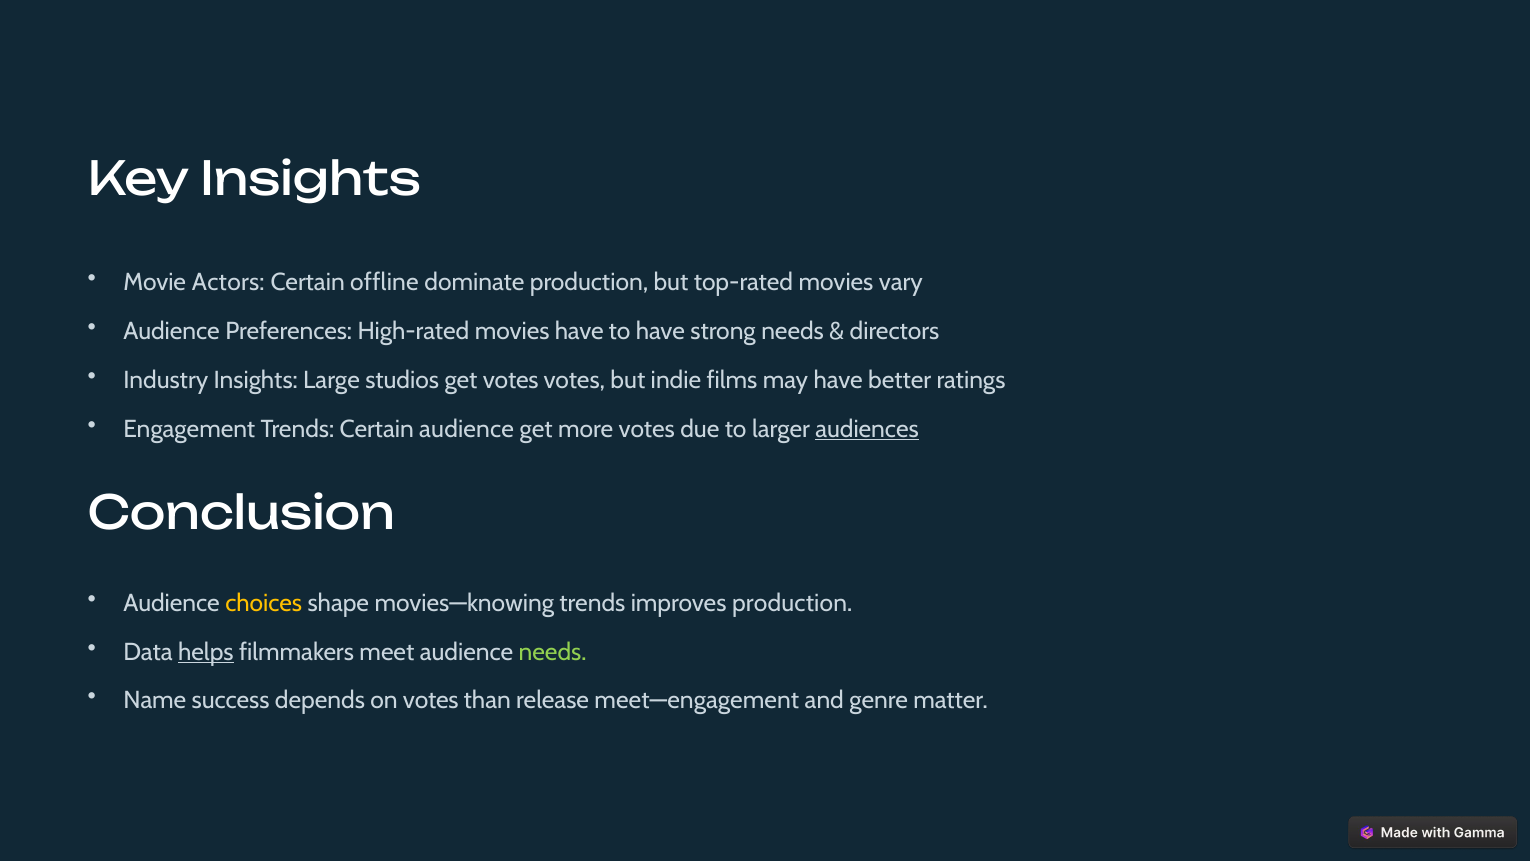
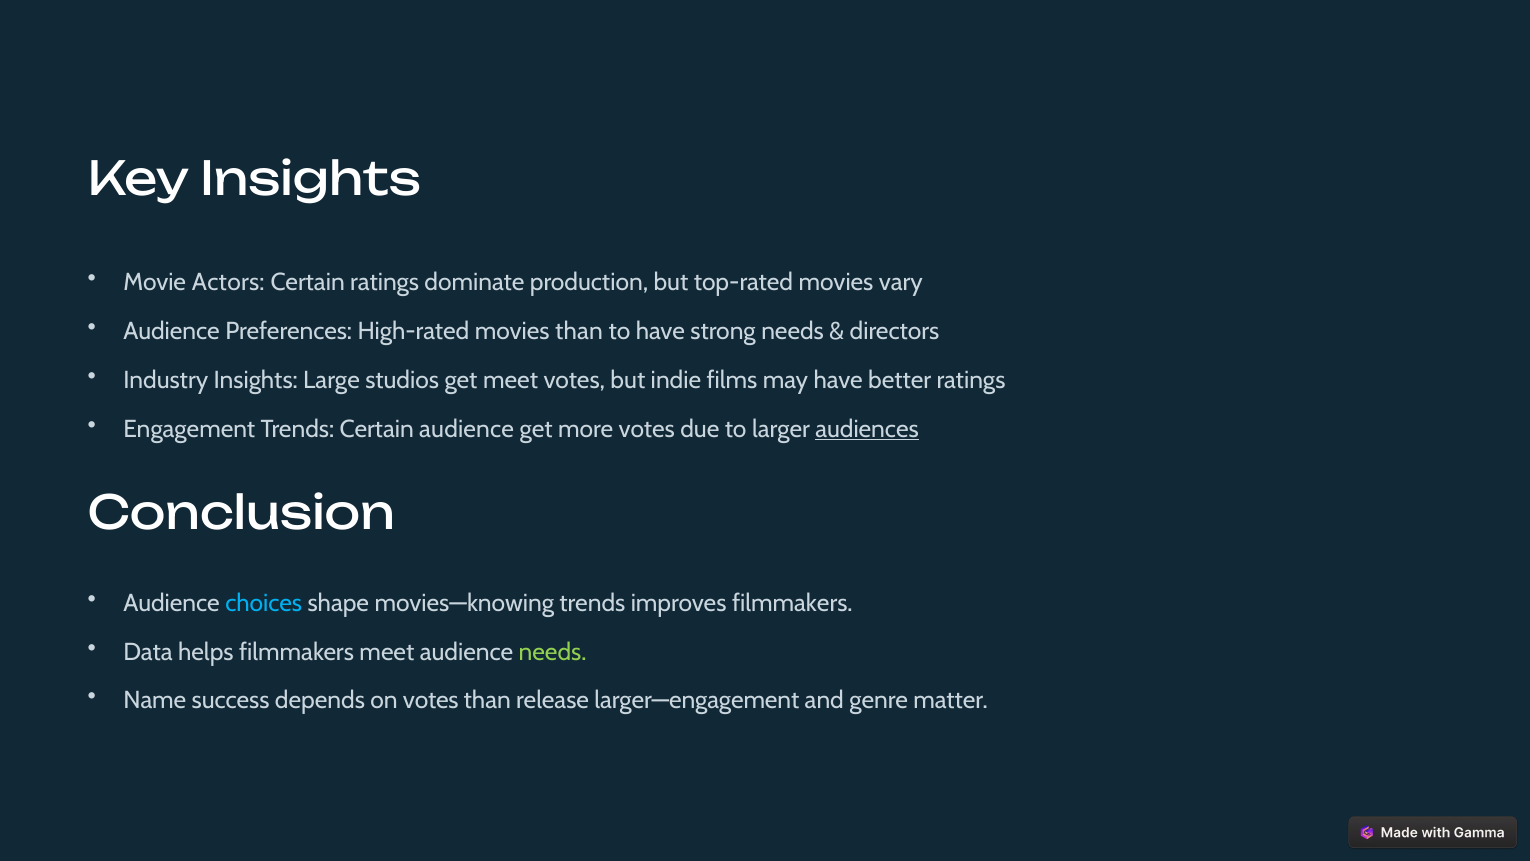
Certain offline: offline -> ratings
movies have: have -> than
get votes: votes -> meet
choices colour: yellow -> light blue
improves production: production -> filmmakers
helps underline: present -> none
meet—engagement: meet—engagement -> larger—engagement
